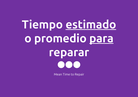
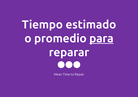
estimado underline: present -> none
